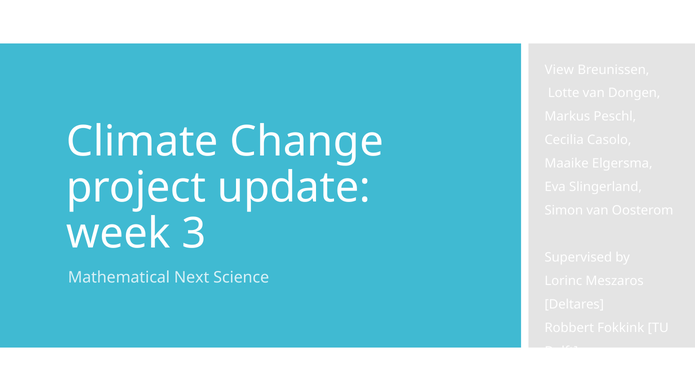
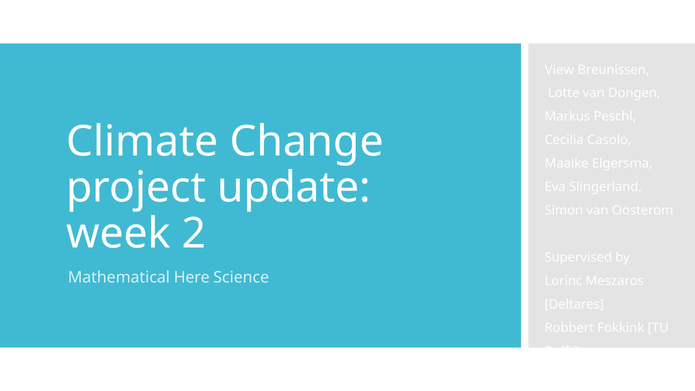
3: 3 -> 2
Next: Next -> Here
